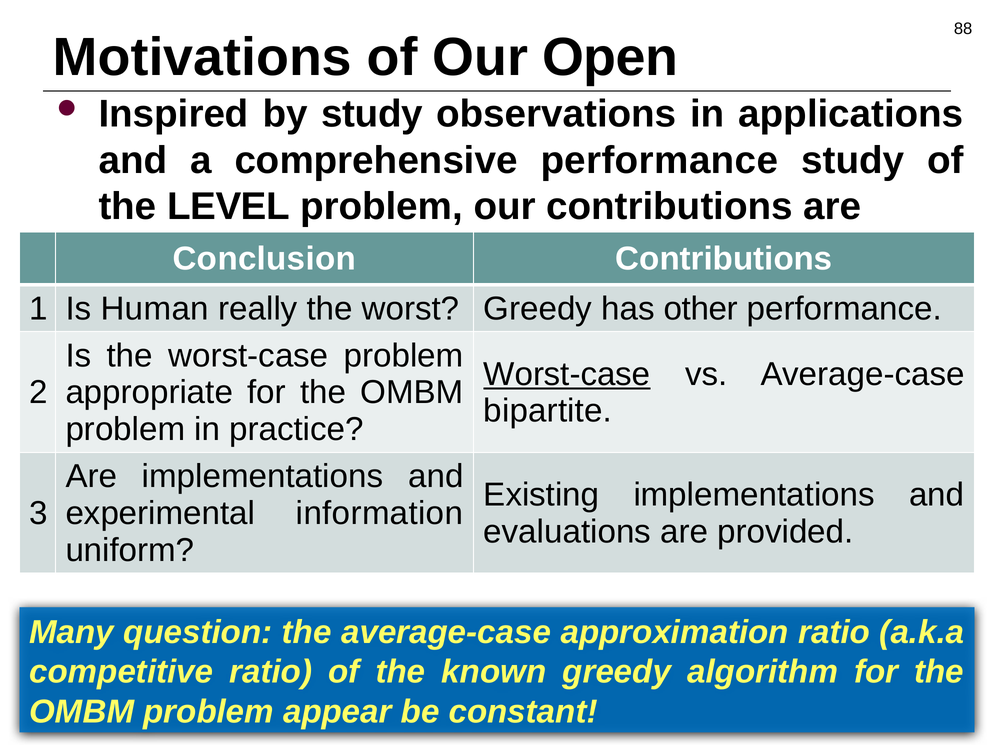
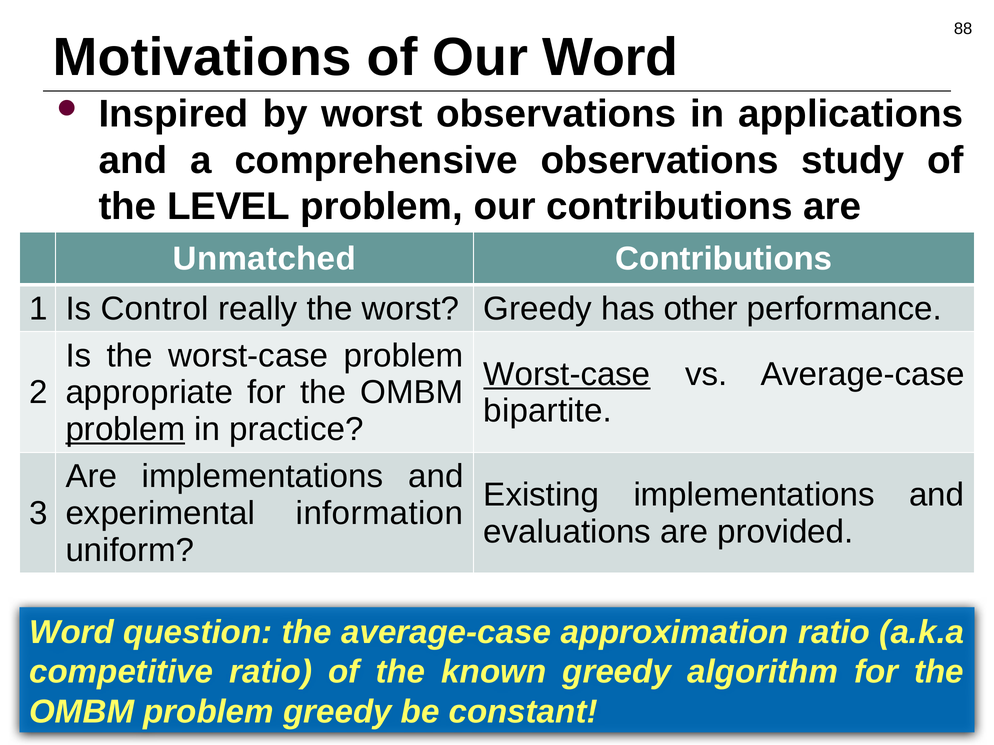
Our Open: Open -> Word
by study: study -> worst
comprehensive performance: performance -> observations
Conclusion: Conclusion -> Unmatched
Human: Human -> Control
problem at (125, 430) underline: none -> present
Many at (72, 633): Many -> Word
problem appear: appear -> greedy
